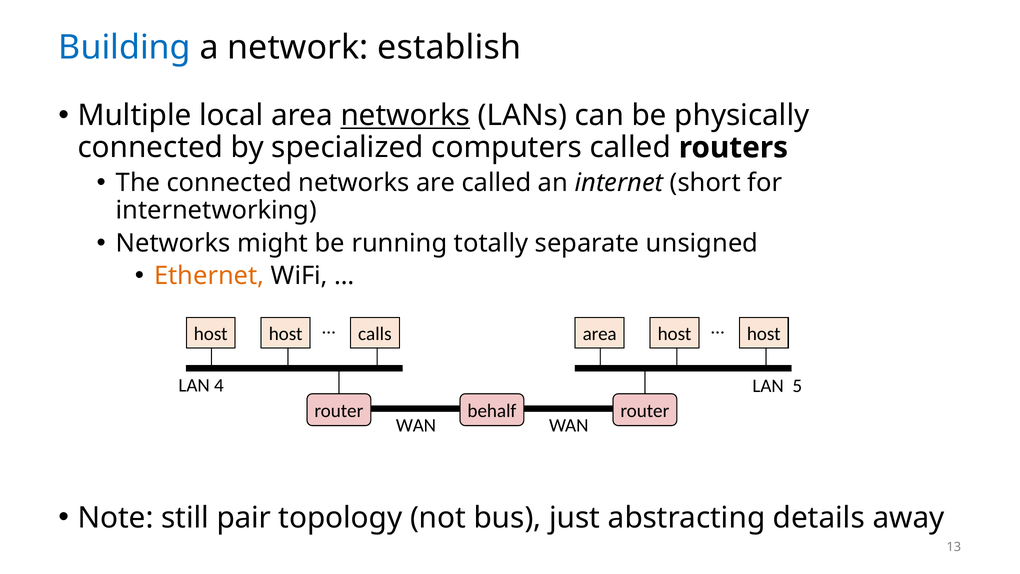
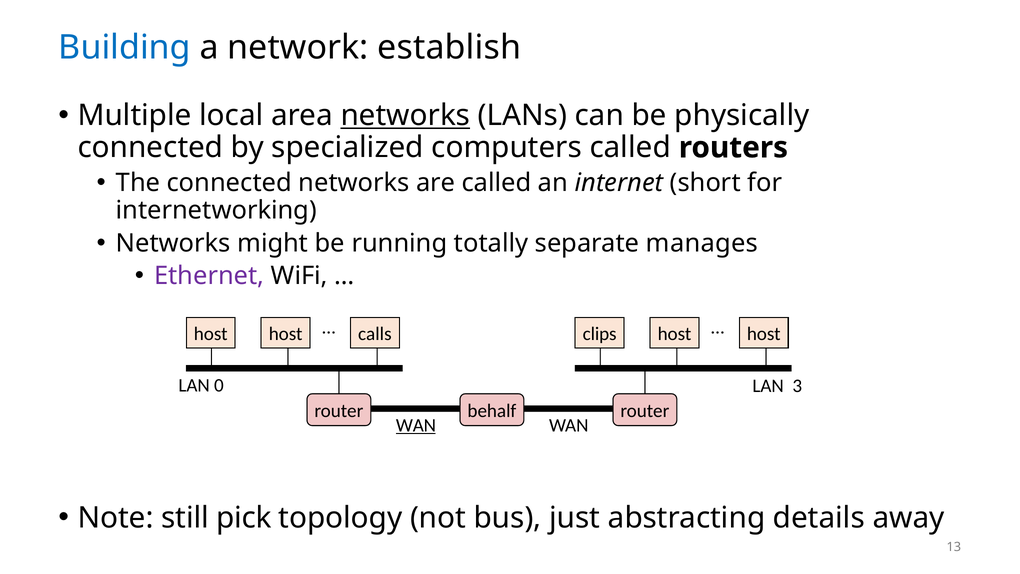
unsigned: unsigned -> manages
Ethernet colour: orange -> purple
area at (600, 334): area -> clips
4: 4 -> 0
5: 5 -> 3
WAN at (416, 425) underline: none -> present
pair: pair -> pick
